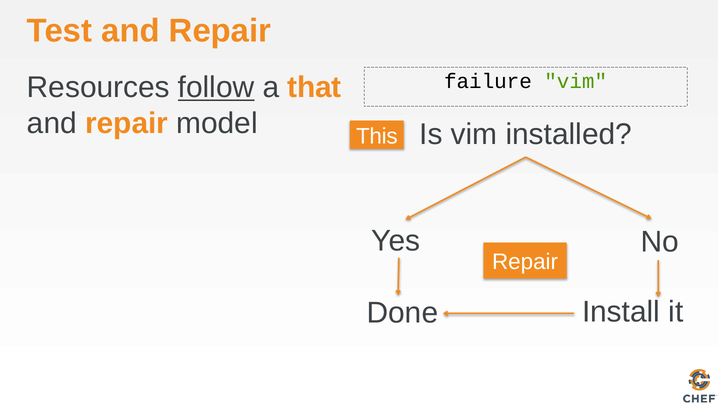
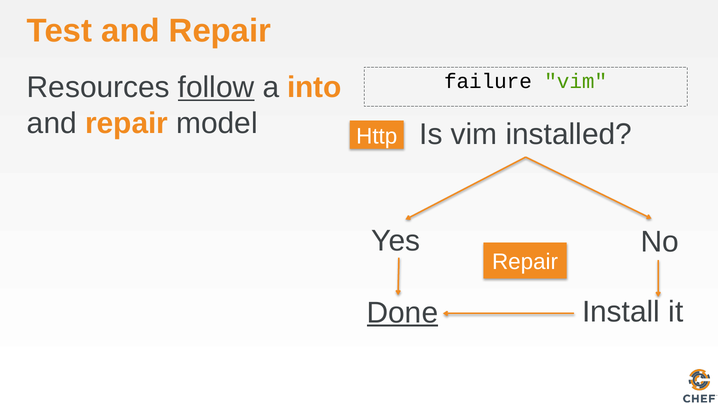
that: that -> into
This: This -> Http
Done underline: none -> present
